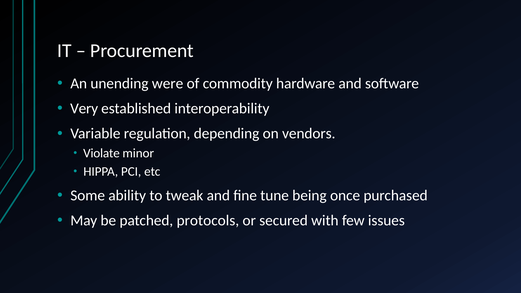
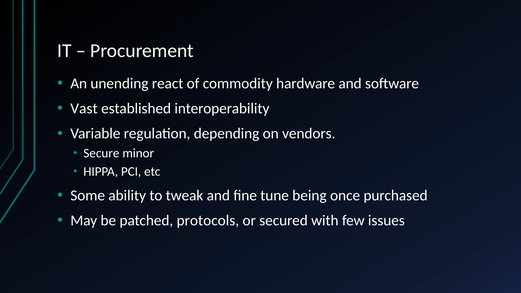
were: were -> react
Very: Very -> Vast
Violate: Violate -> Secure
